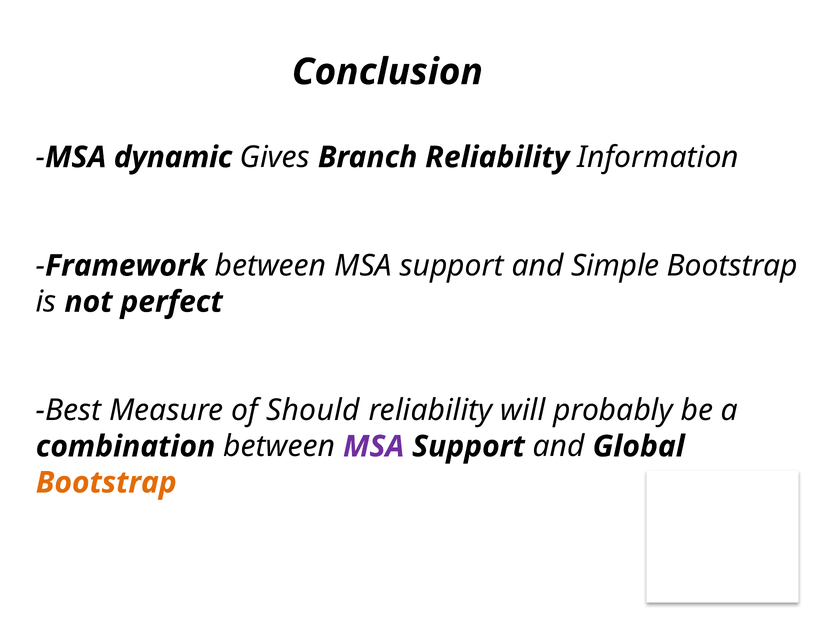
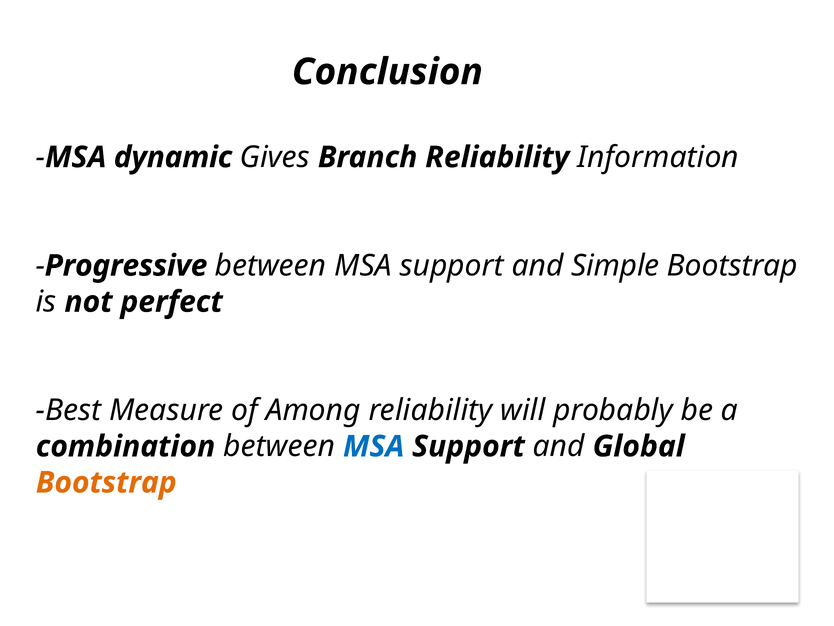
Framework: Framework -> Progressive
Should: Should -> Among
MSA at (374, 446) colour: purple -> blue
